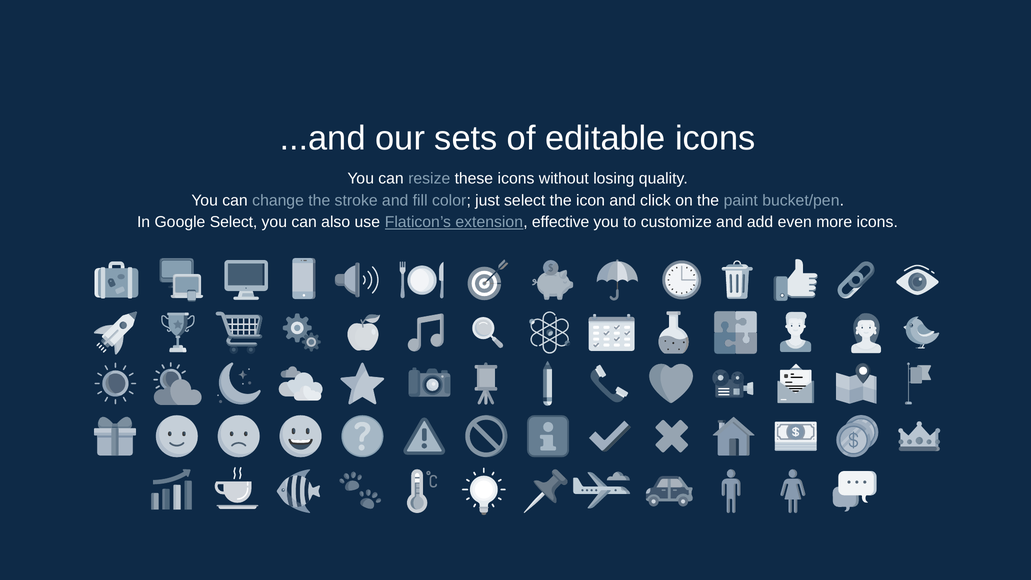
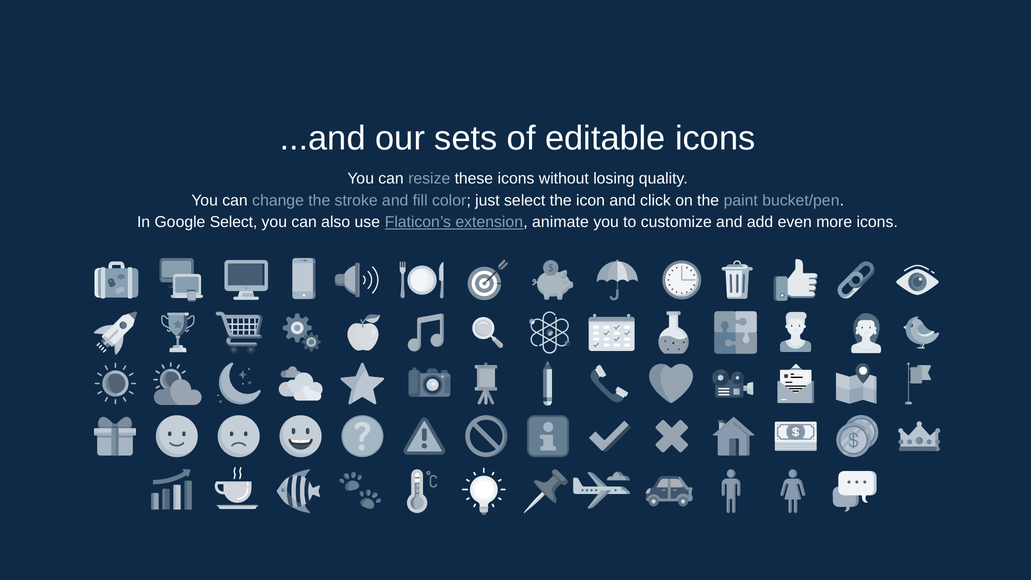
effective: effective -> animate
